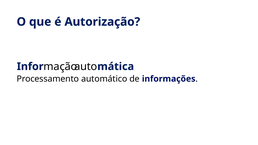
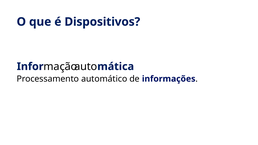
Autorização: Autorização -> Dispositivos
